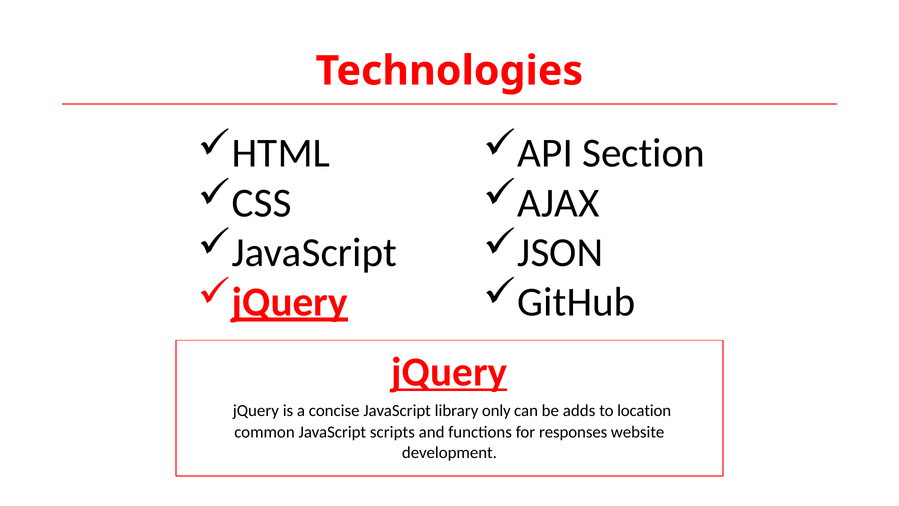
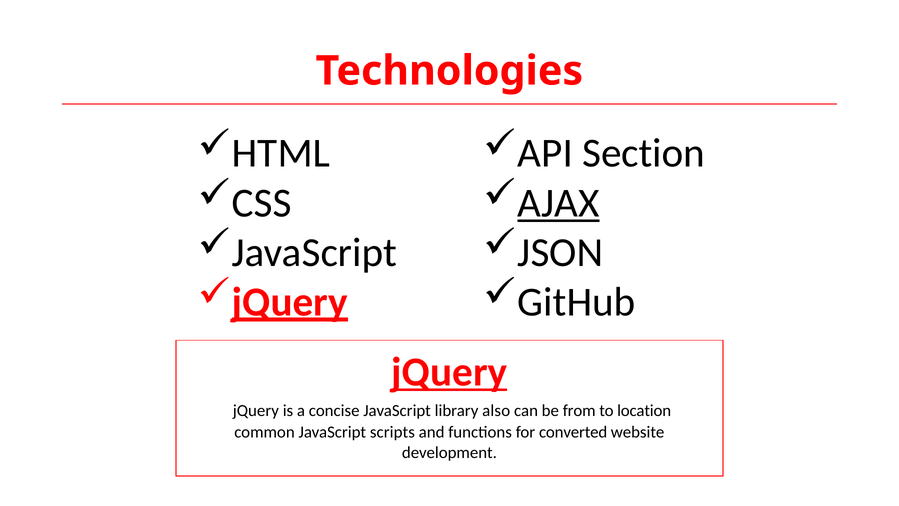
AJAX underline: none -> present
only: only -> also
adds: adds -> from
responses: responses -> converted
